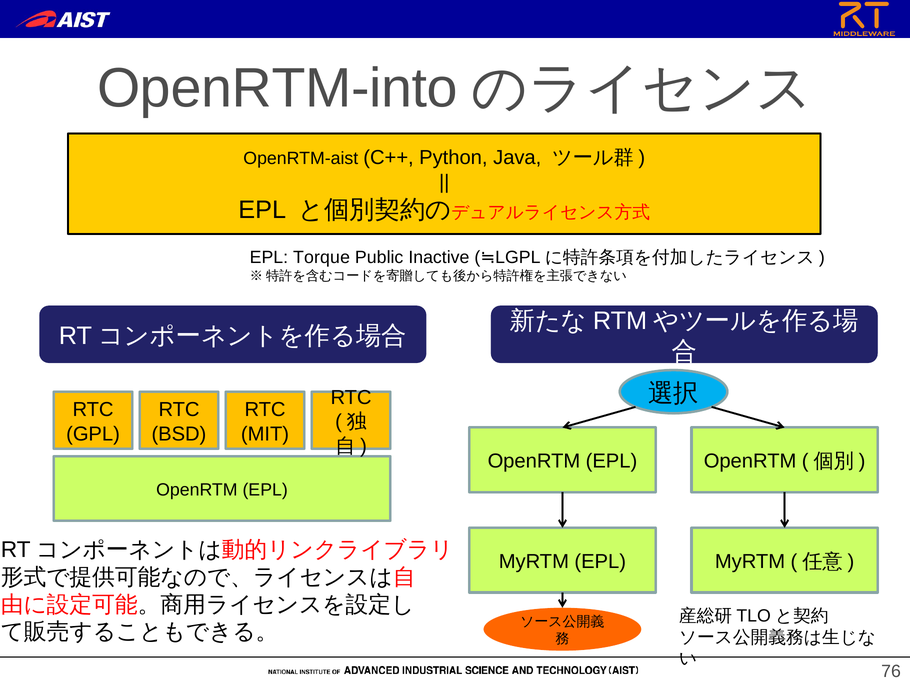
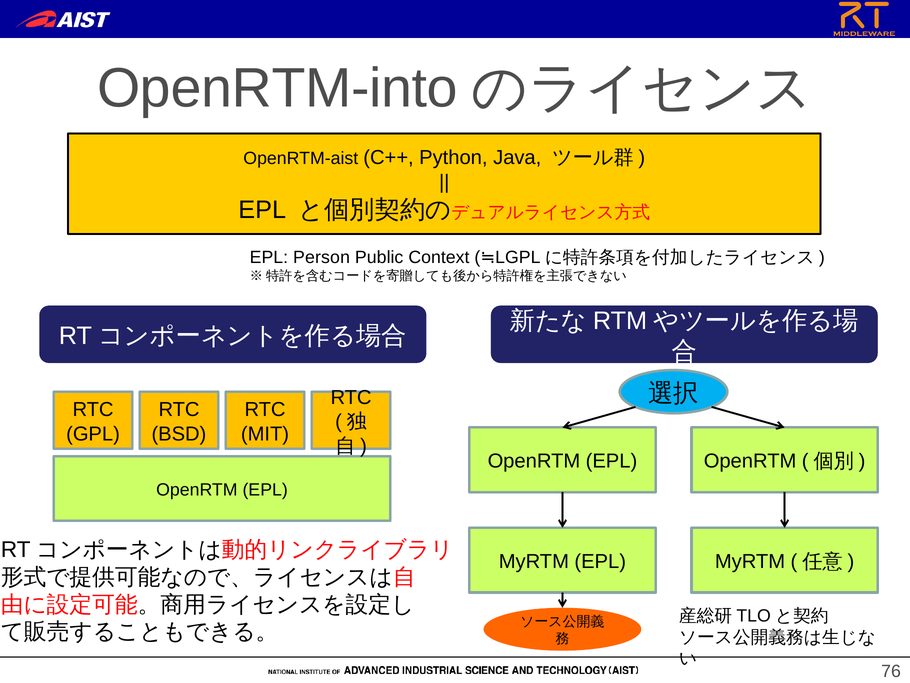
Torque: Torque -> Person
Inactive: Inactive -> Context
